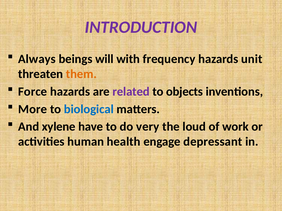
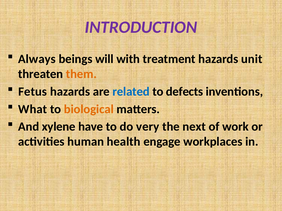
frequency: frequency -> treatment
Force: Force -> Fetus
related colour: purple -> blue
objects: objects -> defects
More: More -> What
biological colour: blue -> orange
loud: loud -> next
depressant: depressant -> workplaces
